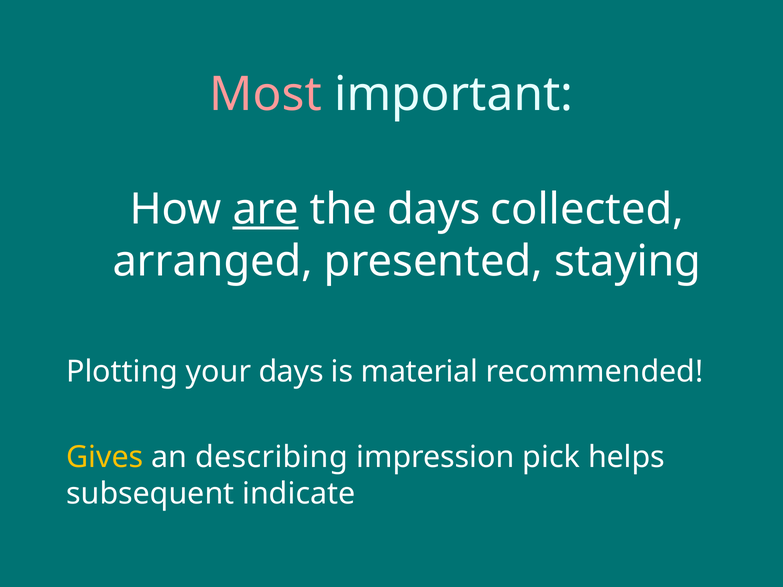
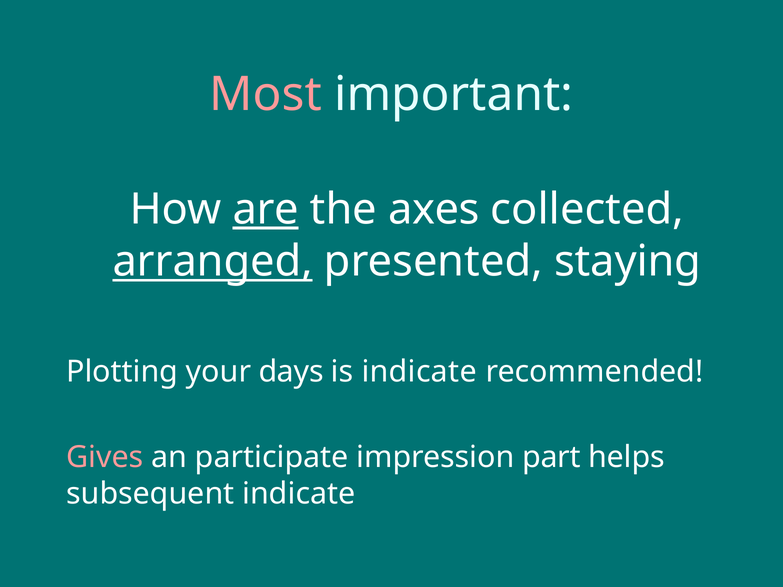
the days: days -> axes
arranged underline: none -> present
is material: material -> indicate
Gives colour: yellow -> pink
describing: describing -> participate
pick: pick -> part
